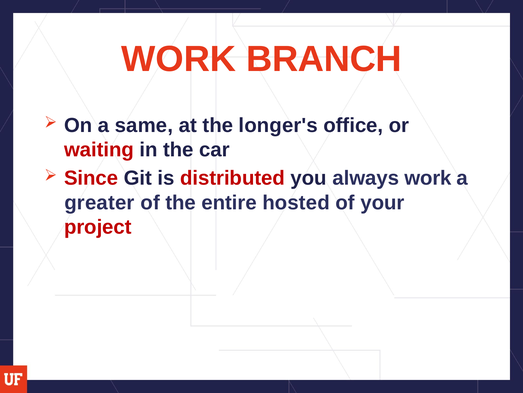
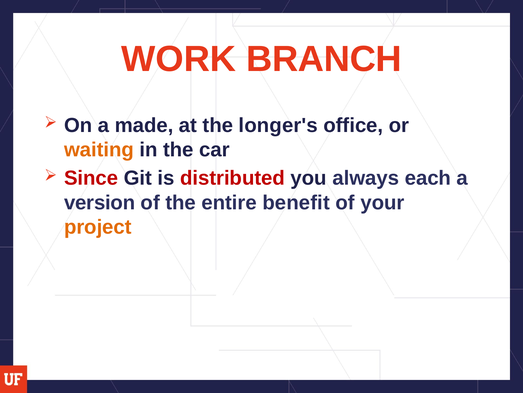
same: same -> made
waiting colour: red -> orange
always work: work -> each
greater: greater -> version
hosted: hosted -> benefit
project colour: red -> orange
